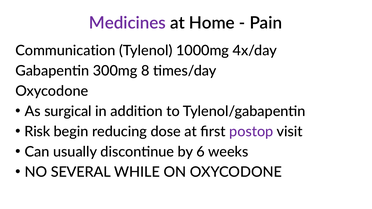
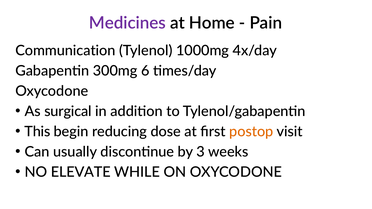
8: 8 -> 6
Risk: Risk -> This
postop colour: purple -> orange
6: 6 -> 3
SEVERAL: SEVERAL -> ELEVATE
